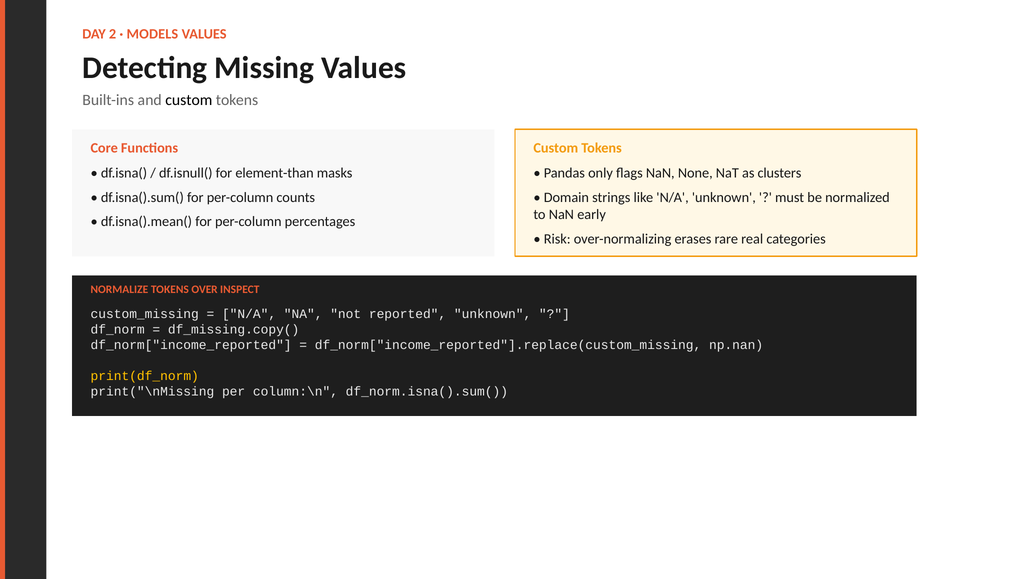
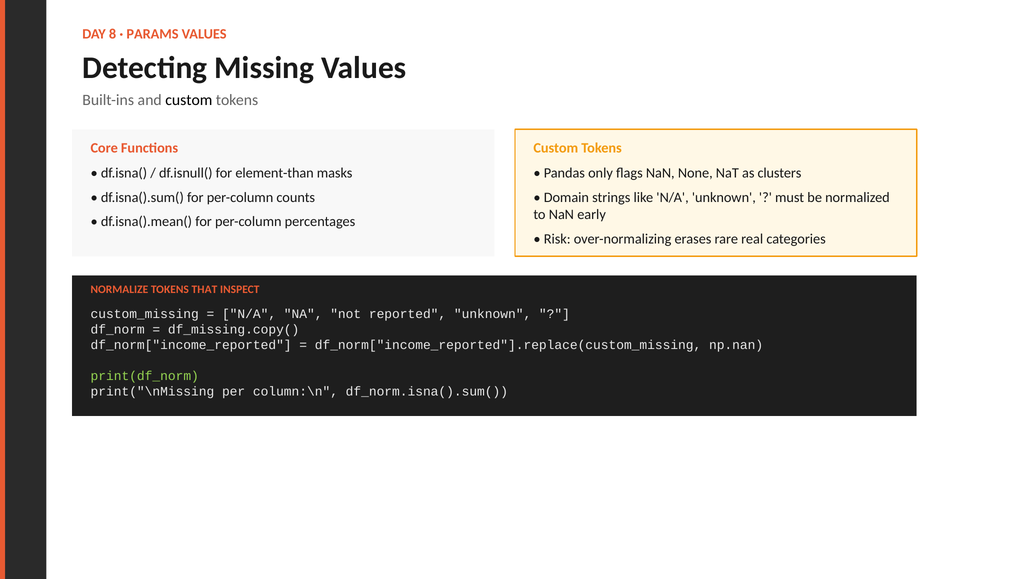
2: 2 -> 8
MODELS: MODELS -> PARAMS
OVER: OVER -> THAT
print(df_norm colour: yellow -> light green
